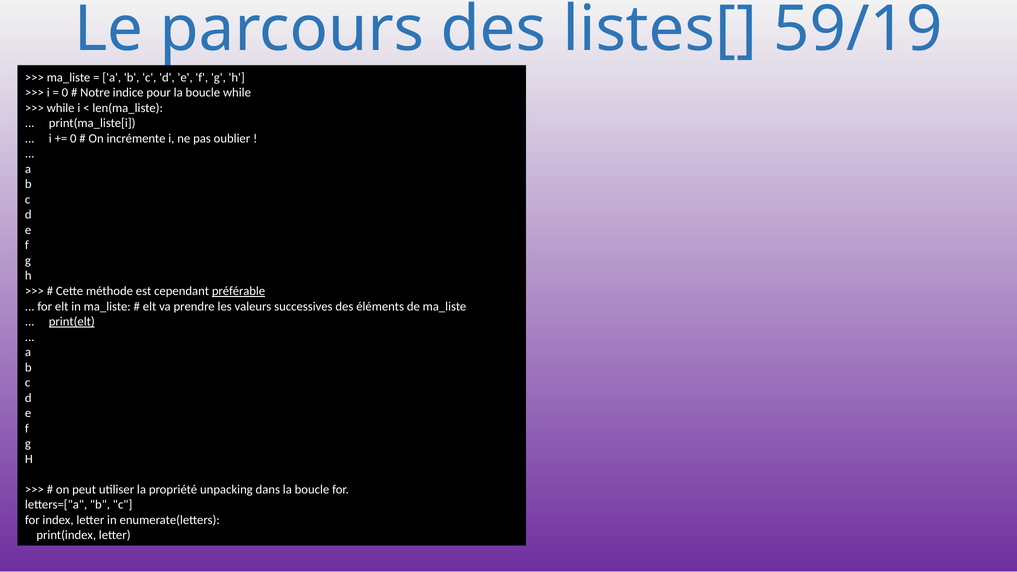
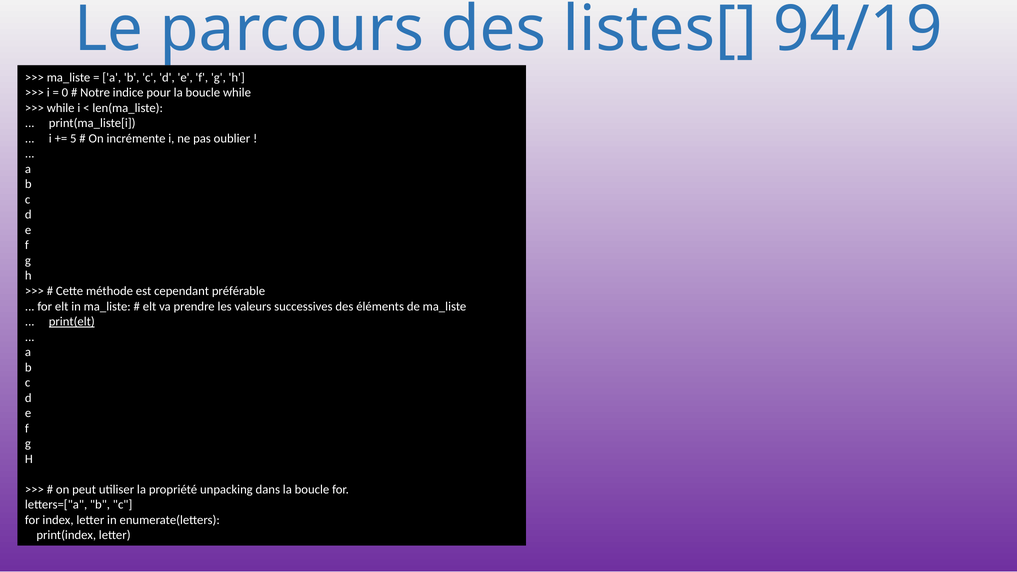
59/19: 59/19 -> 94/19
0 at (73, 139): 0 -> 5
préférable underline: present -> none
